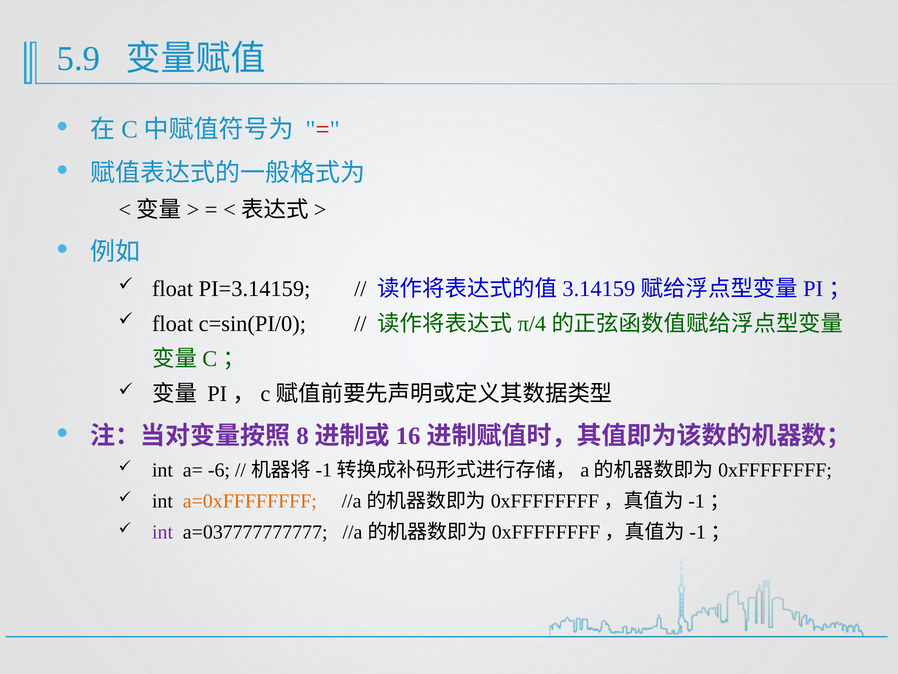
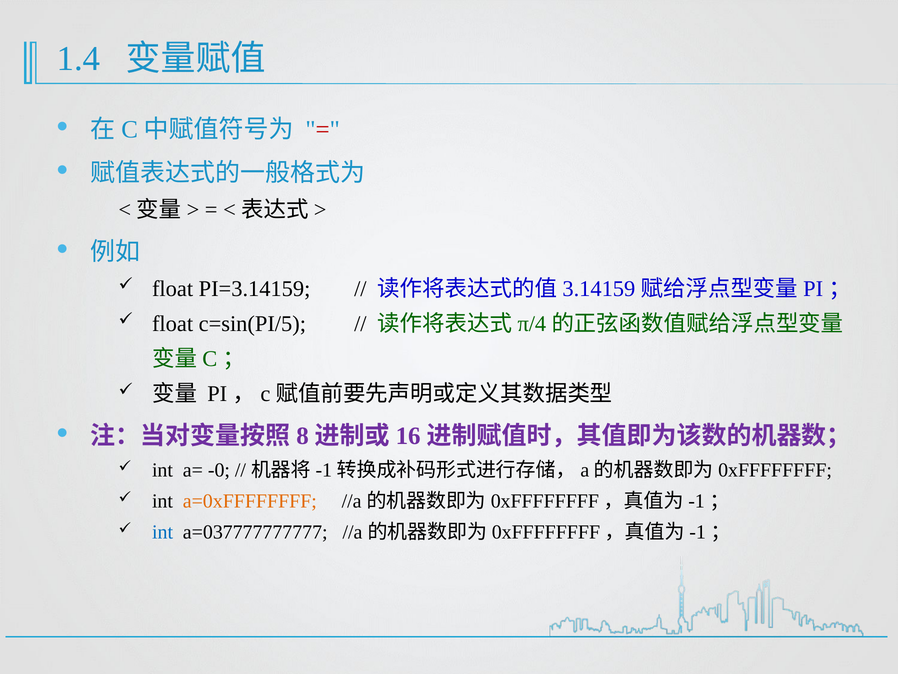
5.9: 5.9 -> 1.4
c=sin(PI/0: c=sin(PI/0 -> c=sin(PI/5
-6: -6 -> -0
int at (163, 532) colour: purple -> blue
